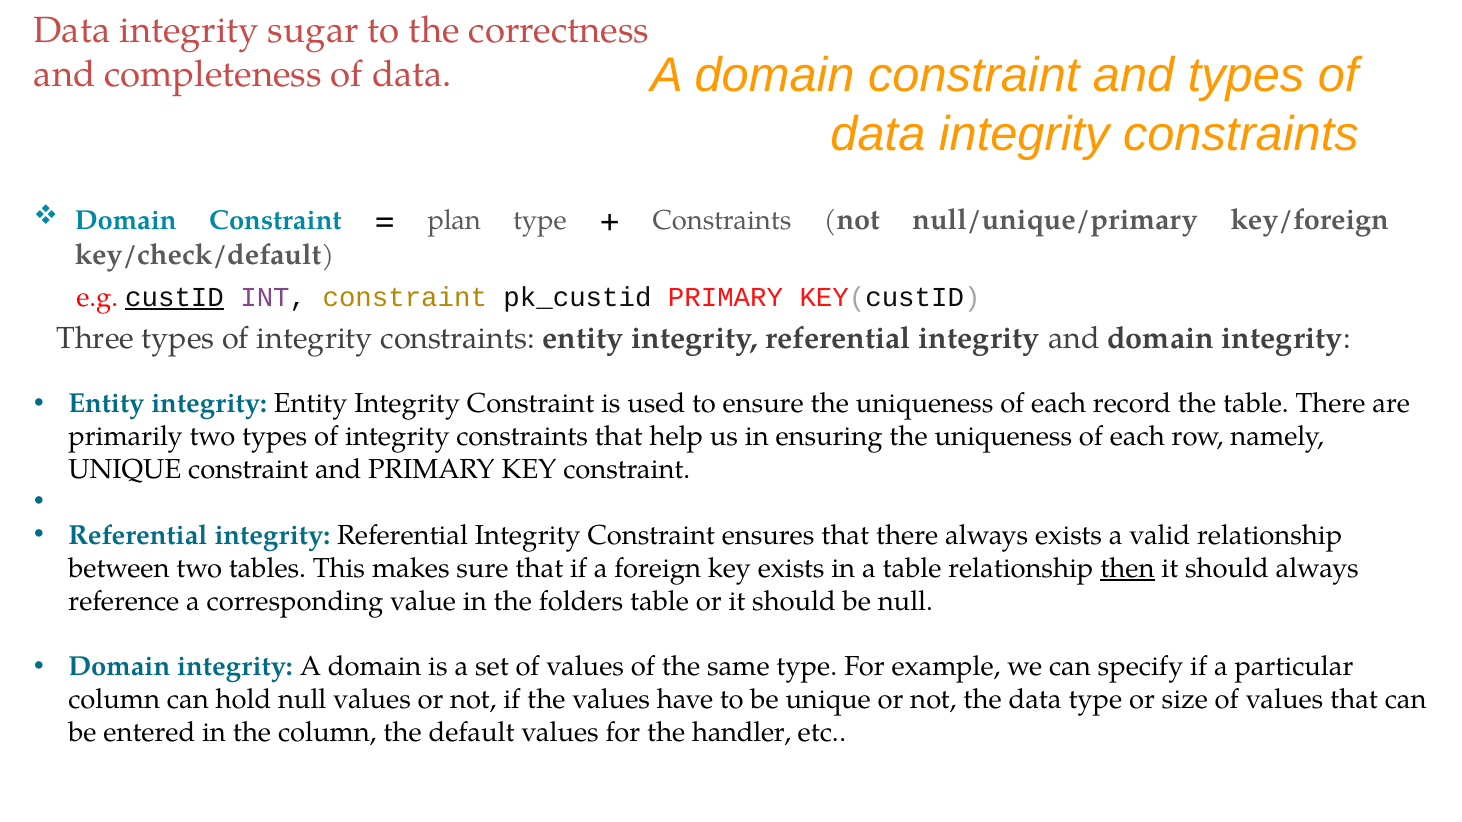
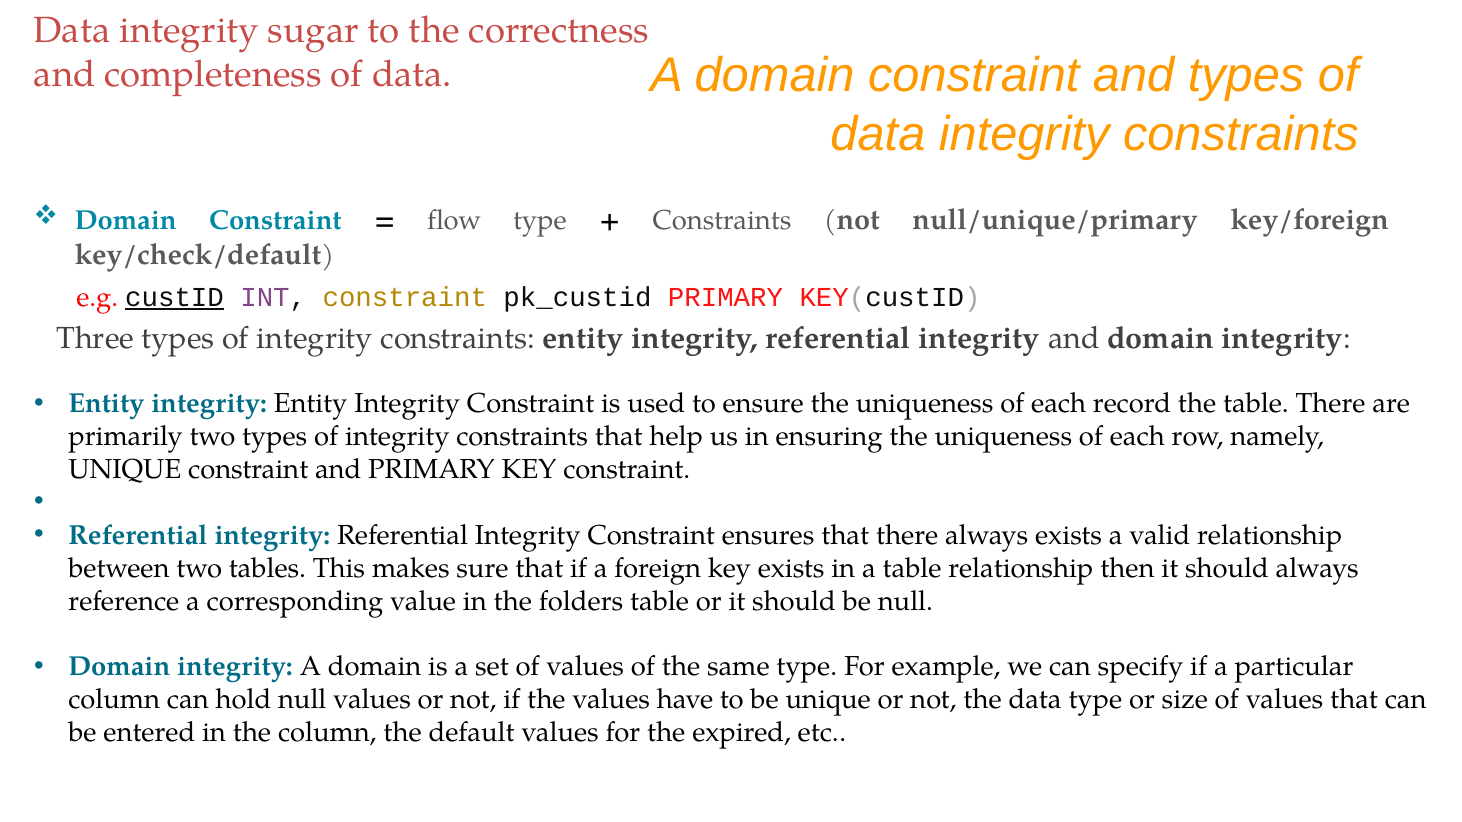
plan: plan -> flow
then underline: present -> none
handler: handler -> expired
